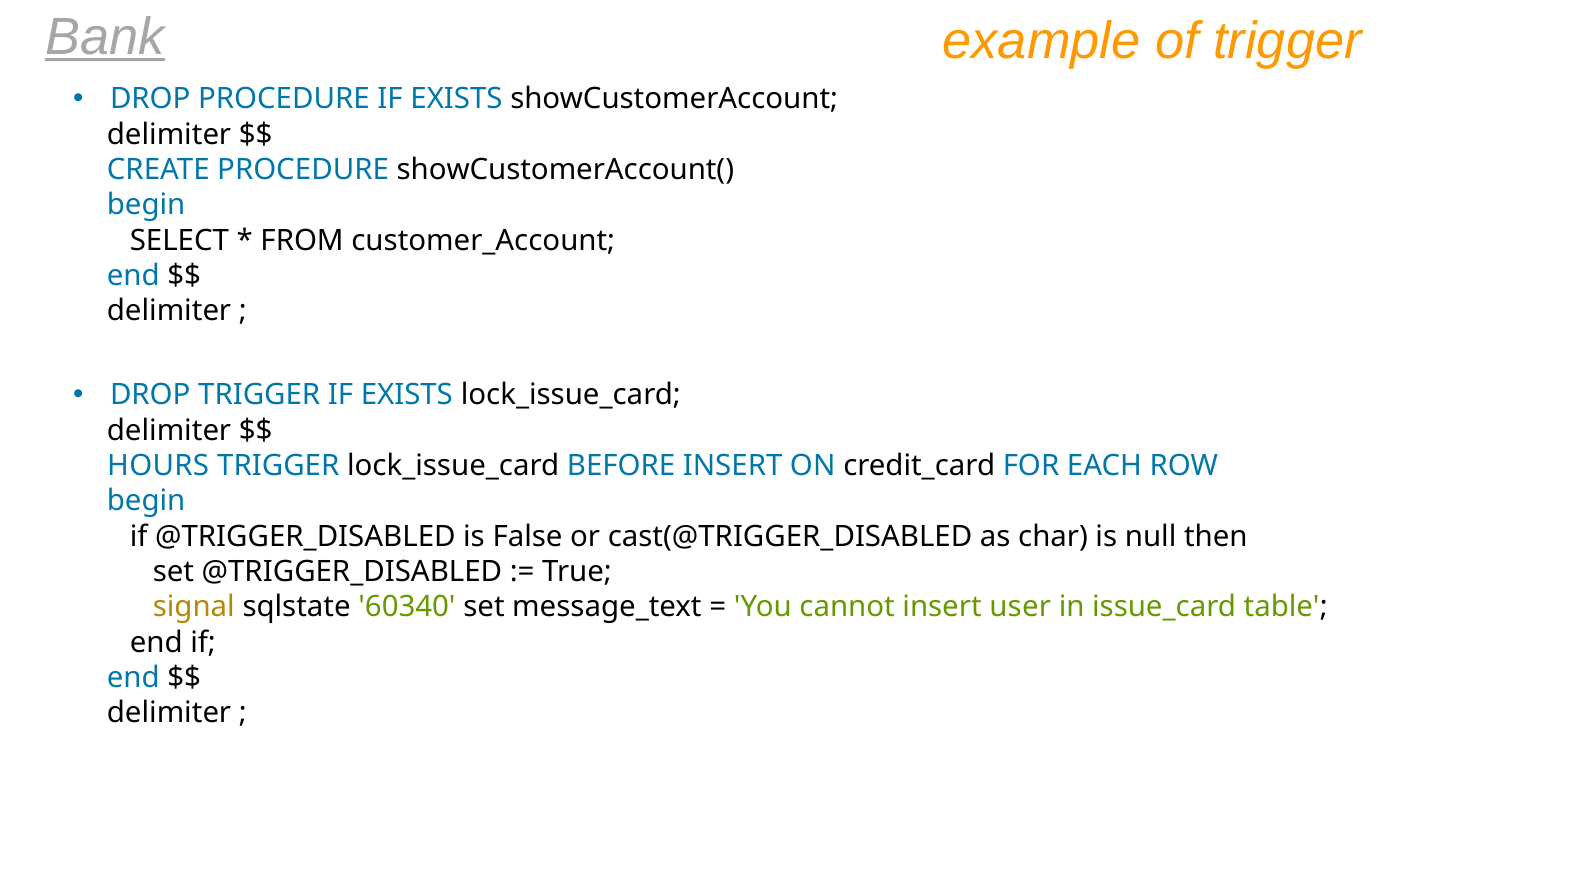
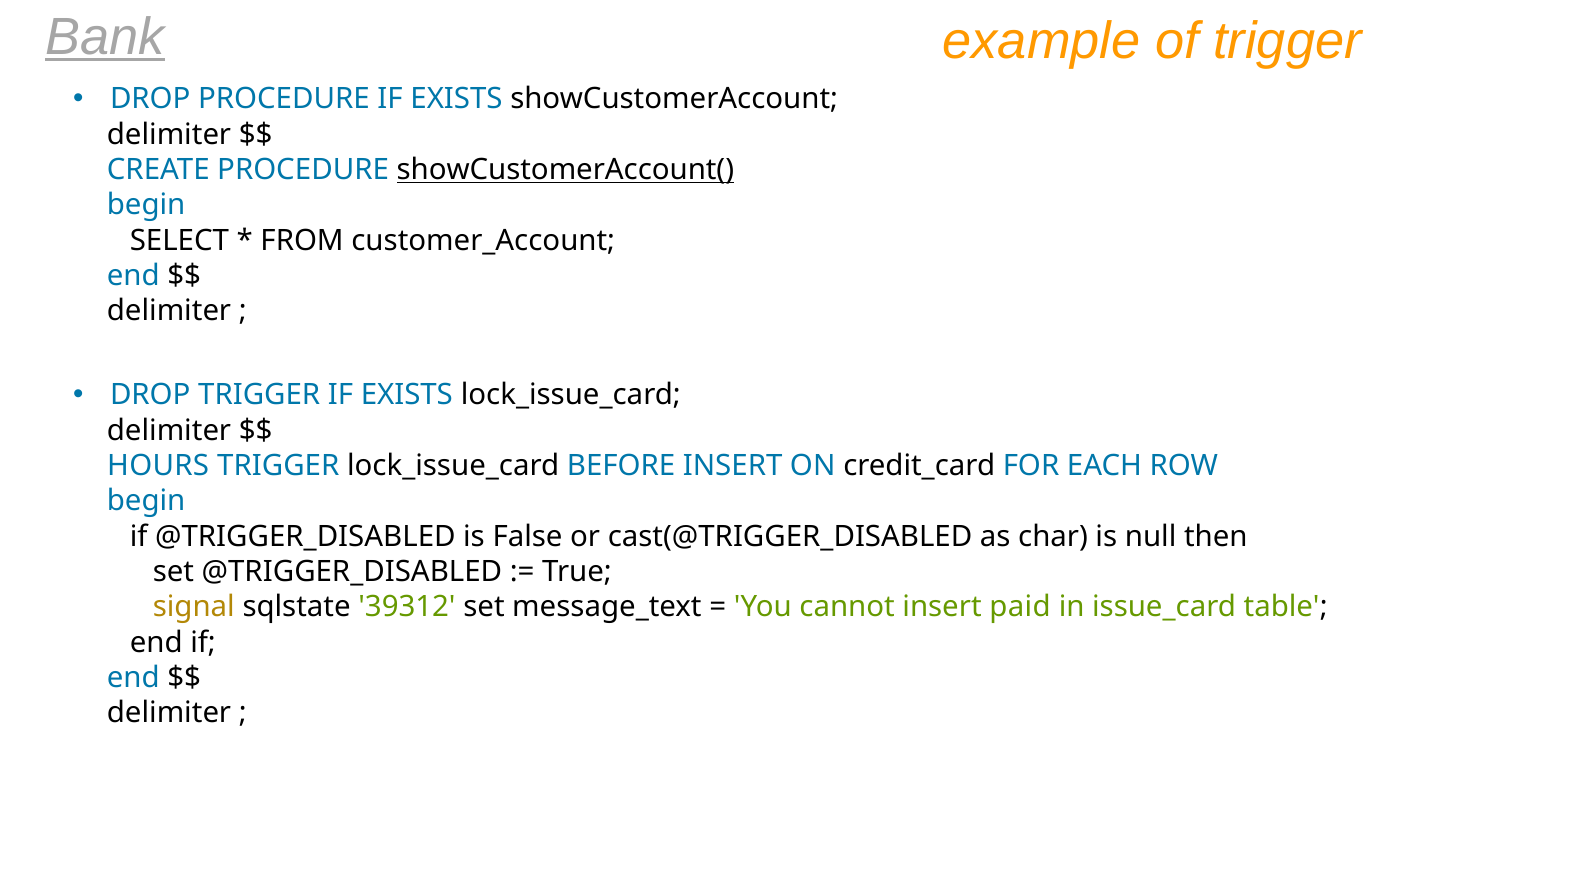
showCustomerAccount( underline: none -> present
60340: 60340 -> 39312
user: user -> paid
